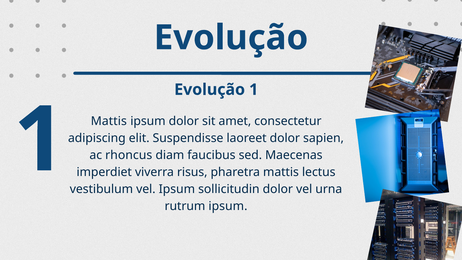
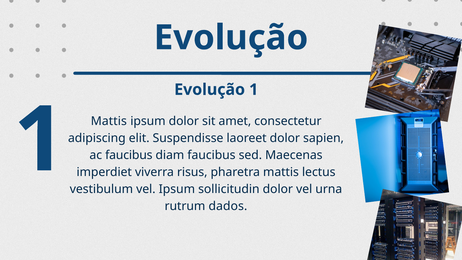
ac rhoncus: rhoncus -> faucibus
rutrum ipsum: ipsum -> dados
